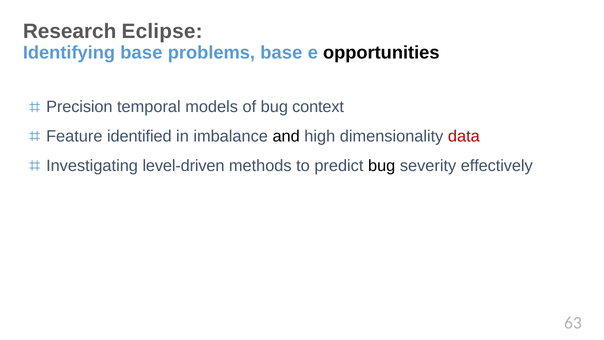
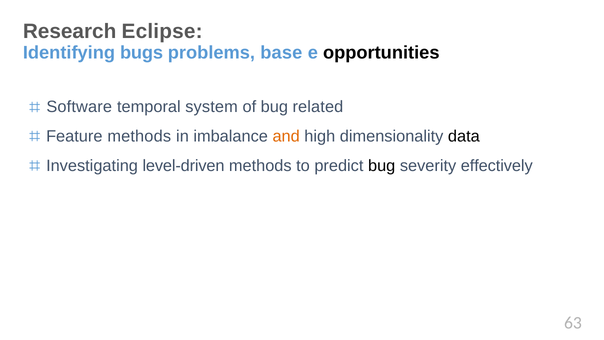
Identifying base: base -> bugs
Precision: Precision -> Software
models: models -> system
context: context -> related
Feature identified: identified -> methods
and colour: black -> orange
data colour: red -> black
